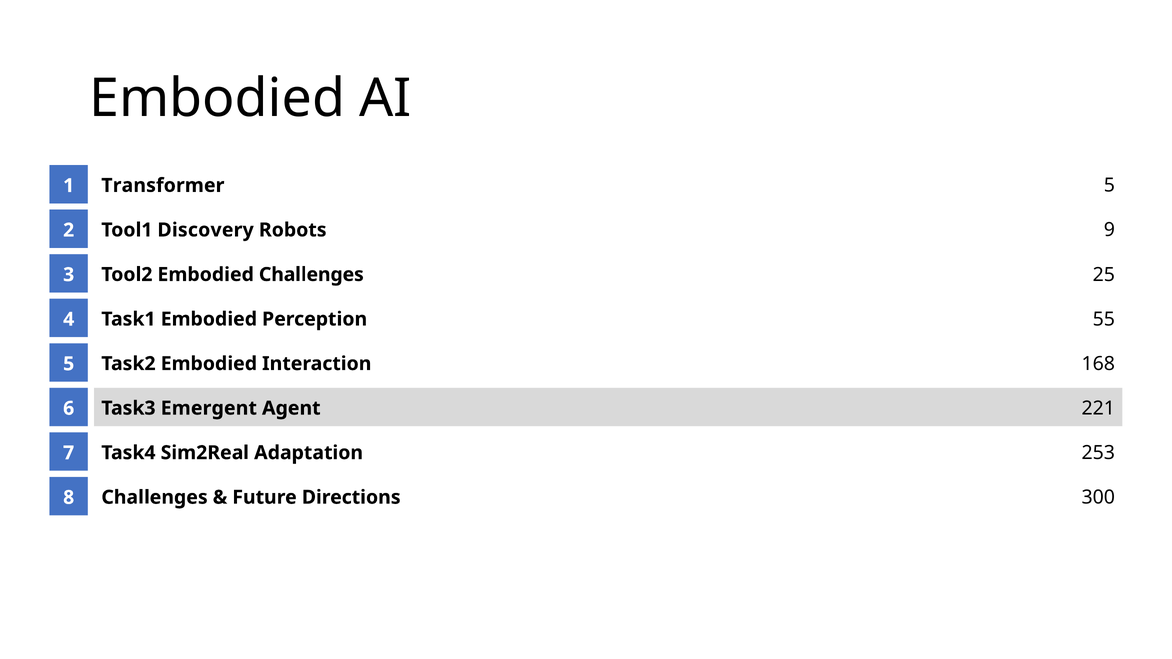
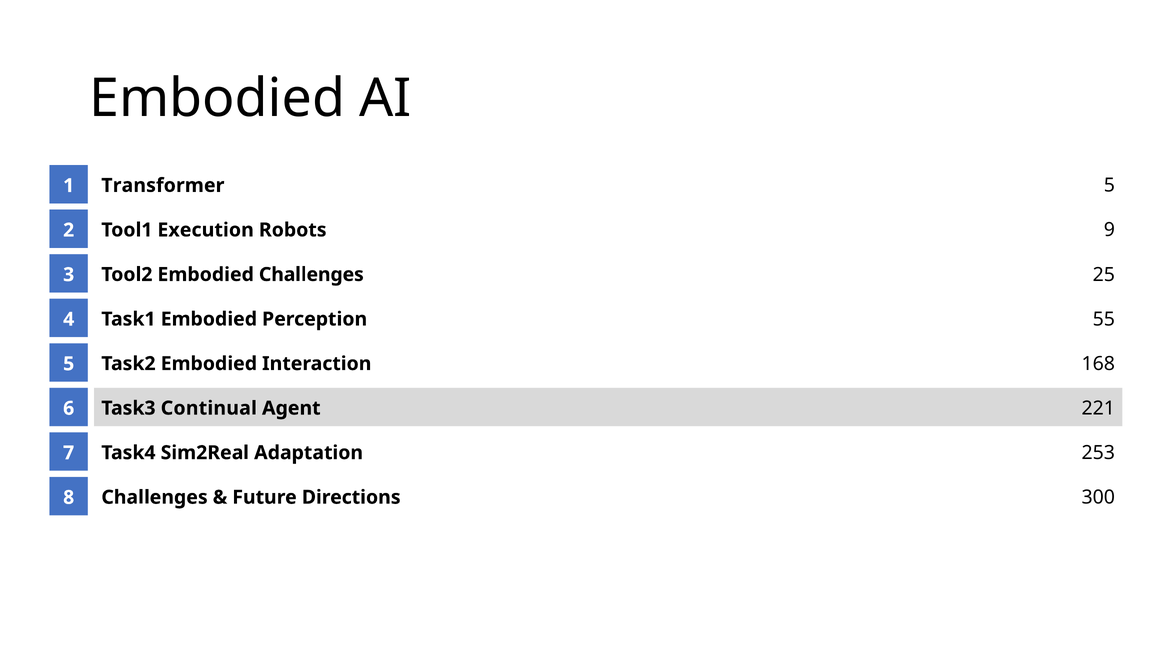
Discovery: Discovery -> Execution
Emergent: Emergent -> Continual
